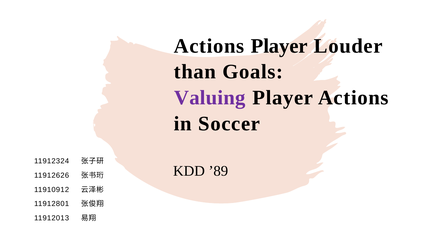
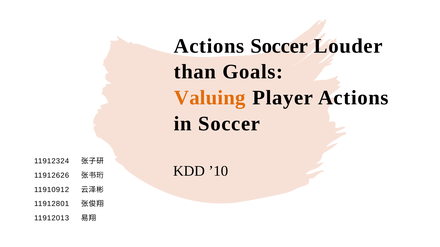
Actions Player: Player -> Soccer
Valuing colour: purple -> orange
’89: ’89 -> ’10
